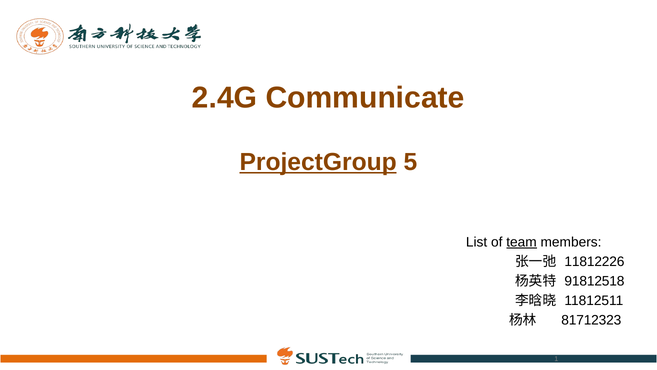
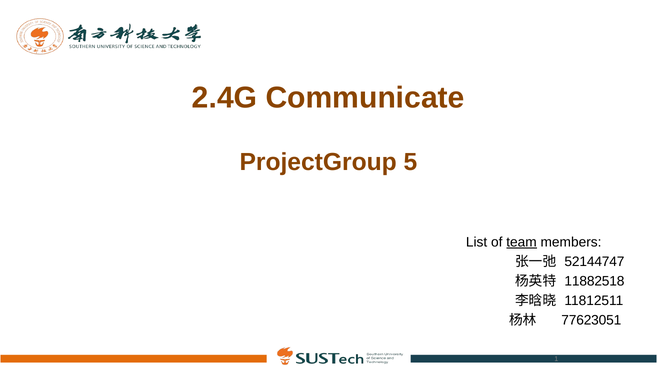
ProjectGroup underline: present -> none
11812226: 11812226 -> 52144747
91812518: 91812518 -> 11882518
81712323: 81712323 -> 77623051
